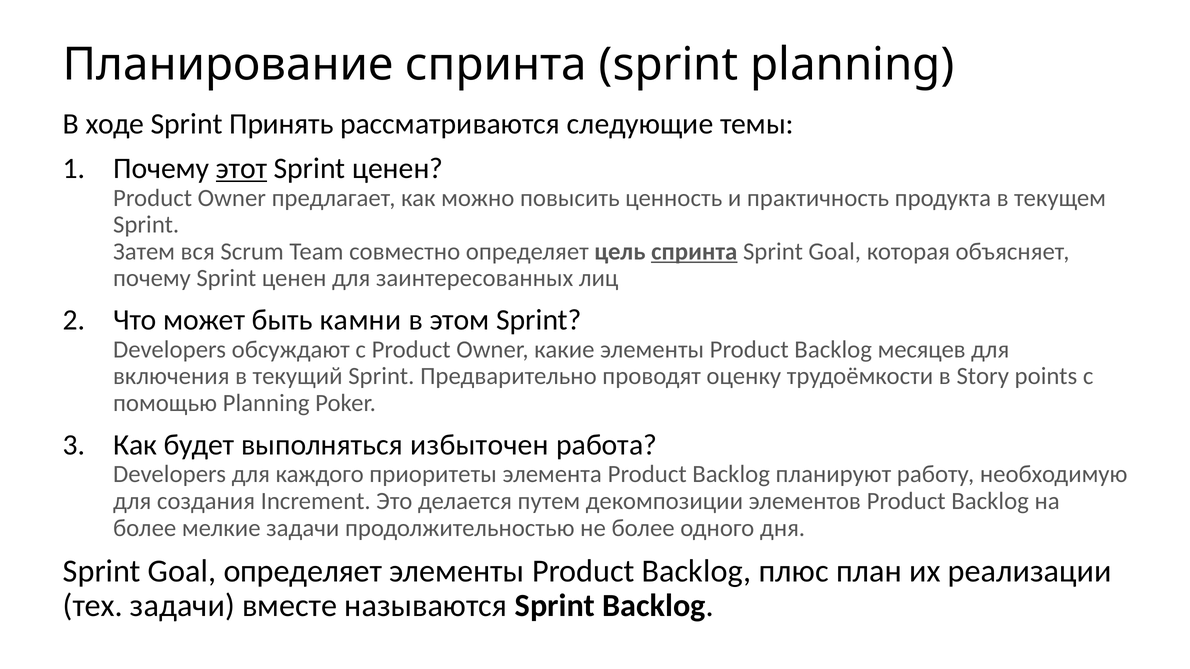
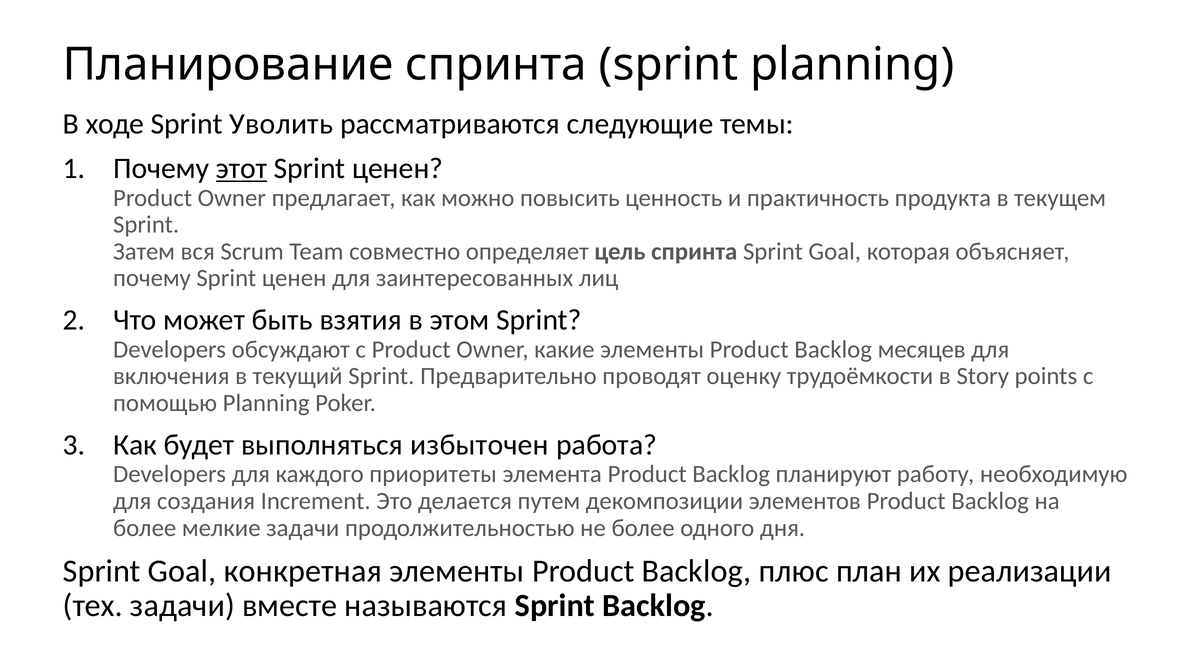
Принять: Принять -> Уволить
спринта at (694, 252) underline: present -> none
камни: камни -> взятия
Goal определяет: определяет -> конкретная
